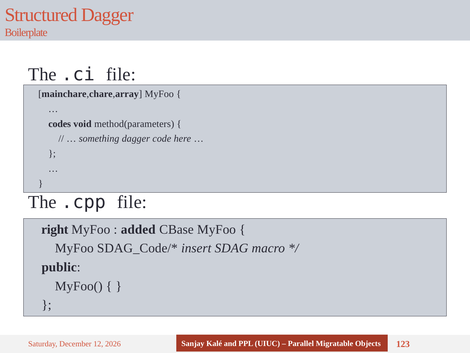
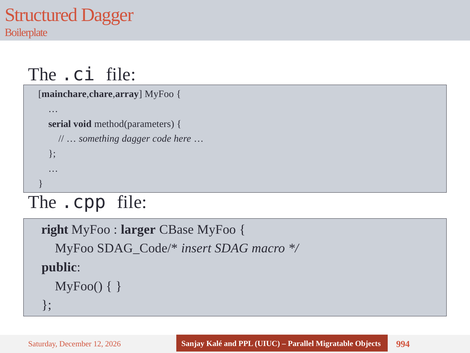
codes: codes -> serial
added: added -> larger
123: 123 -> 994
